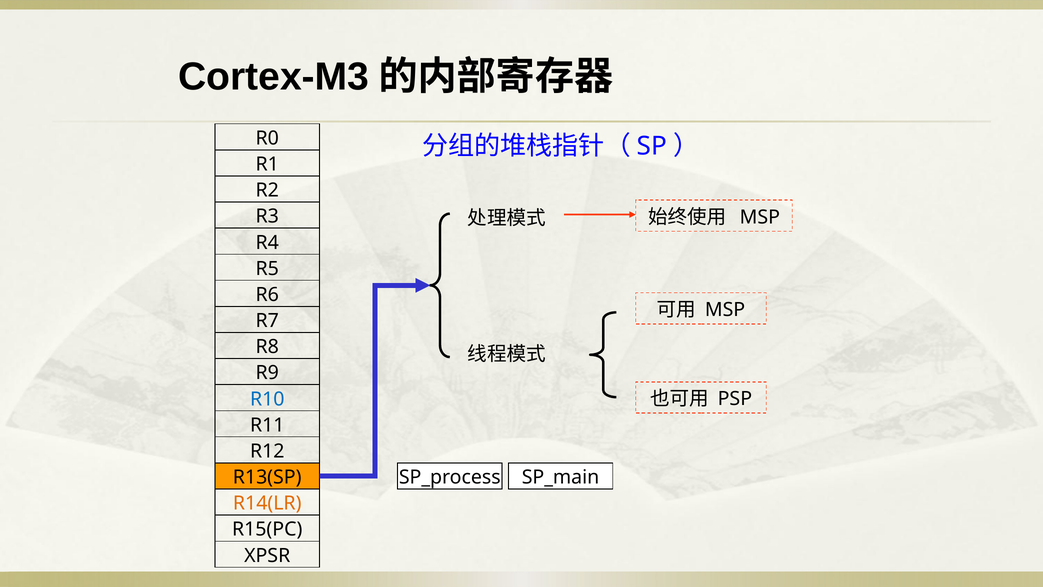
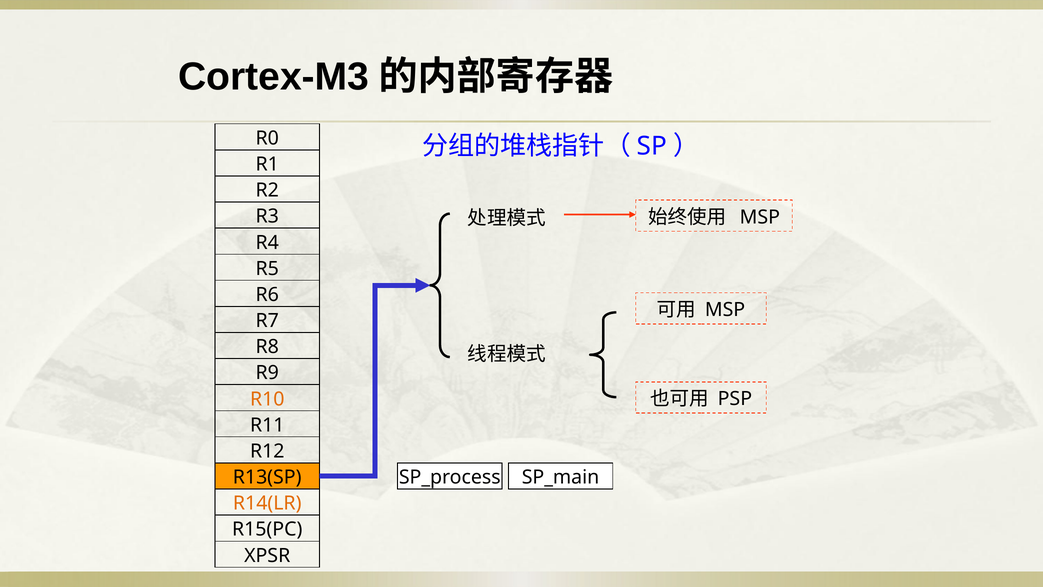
R10 colour: blue -> orange
